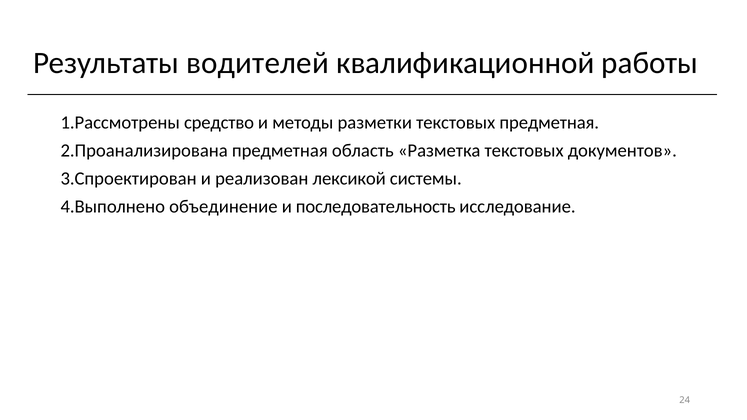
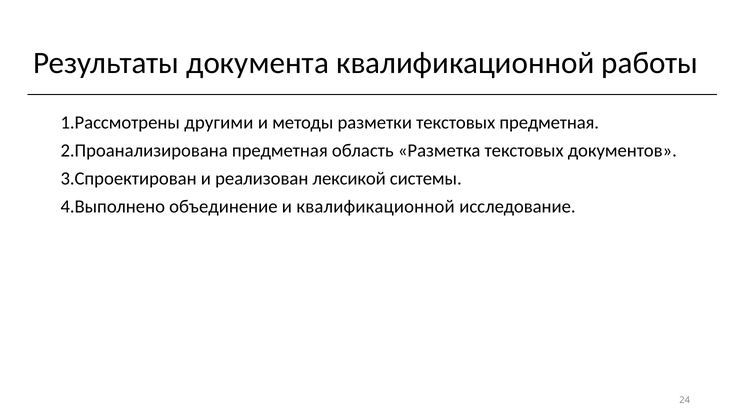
водителей: водителей -> документа
средство: средство -> другими
и последовательность: последовательность -> квалификационной
